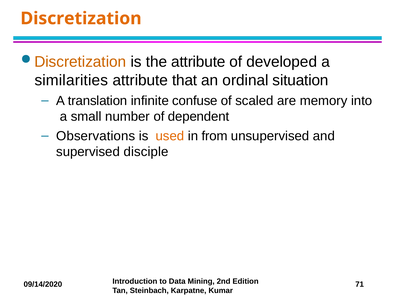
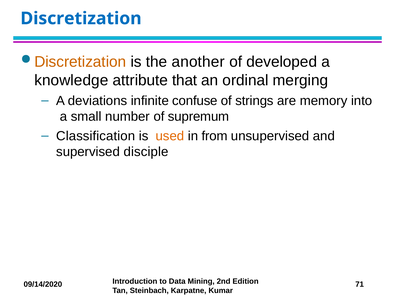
Discretization at (81, 18) colour: orange -> blue
the attribute: attribute -> another
similarities: similarities -> knowledge
situation: situation -> merging
translation: translation -> deviations
scaled: scaled -> strings
dependent: dependent -> supremum
Observations: Observations -> Classification
